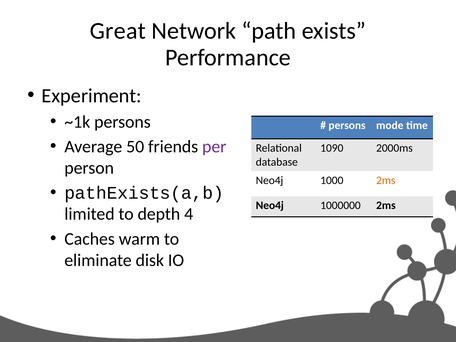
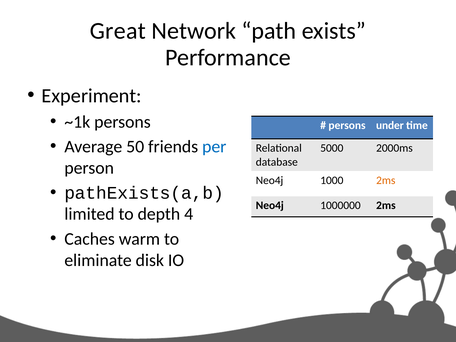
mode: mode -> under
per colour: purple -> blue
1090: 1090 -> 5000
